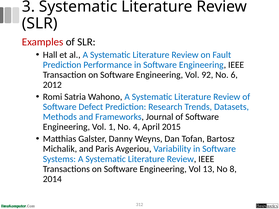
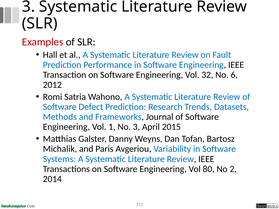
92: 92 -> 32
No 4: 4 -> 3
13: 13 -> 80
8: 8 -> 2
